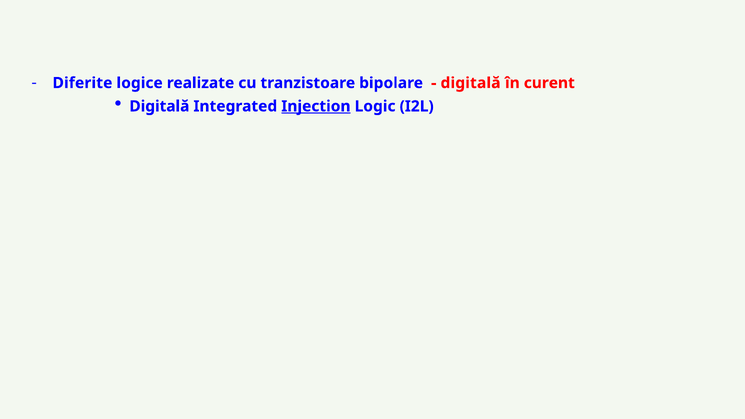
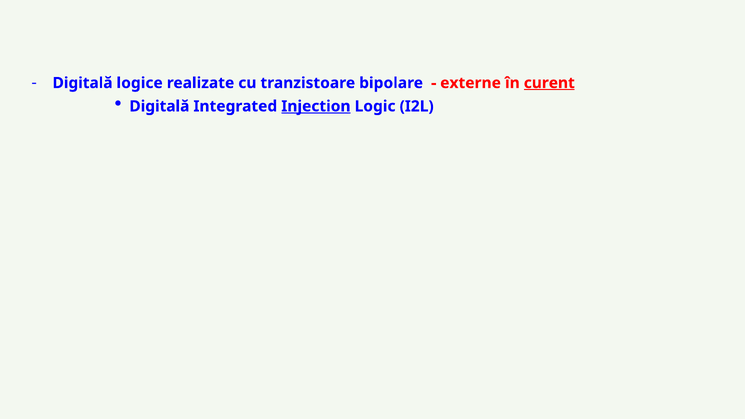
Diferite at (82, 83): Diferite -> Digitală
digitală at (470, 83): digitală -> externe
curent underline: none -> present
